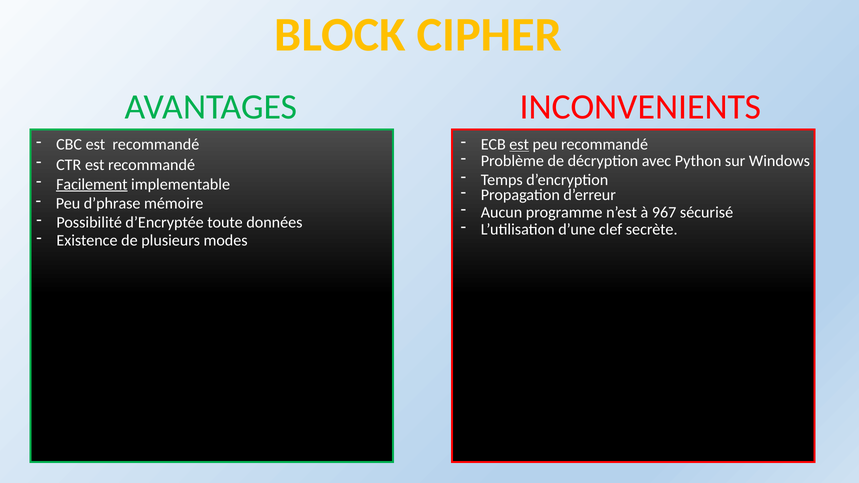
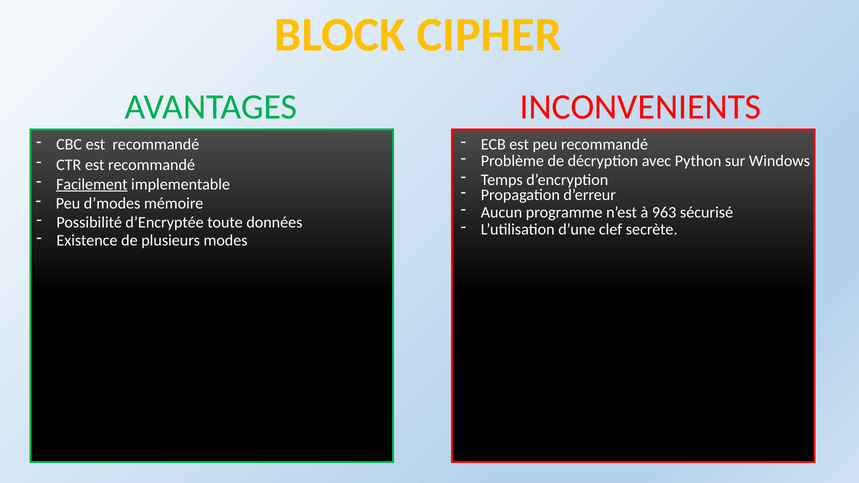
est at (519, 144) underline: present -> none
d’phrase: d’phrase -> d’modes
967: 967 -> 963
